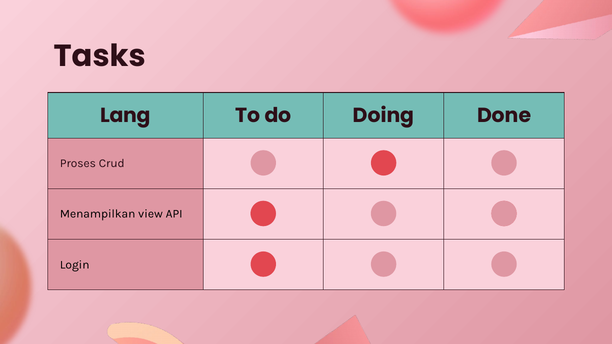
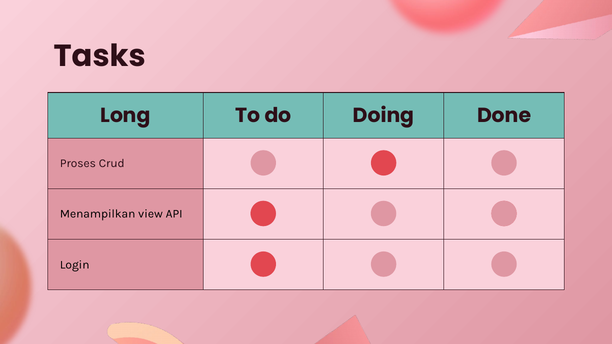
Lang: Lang -> Long
